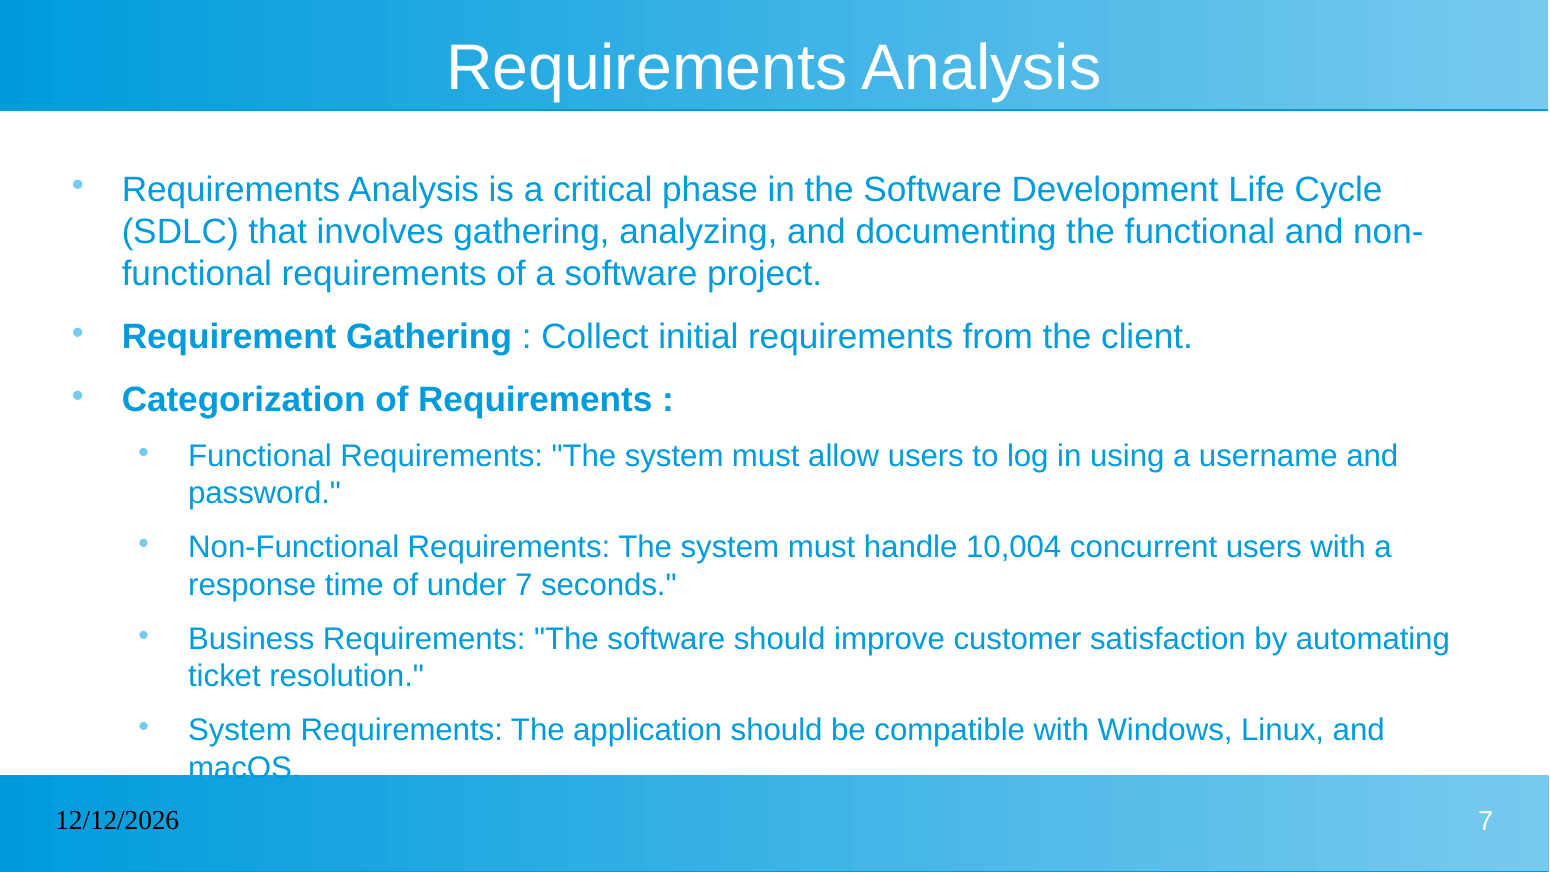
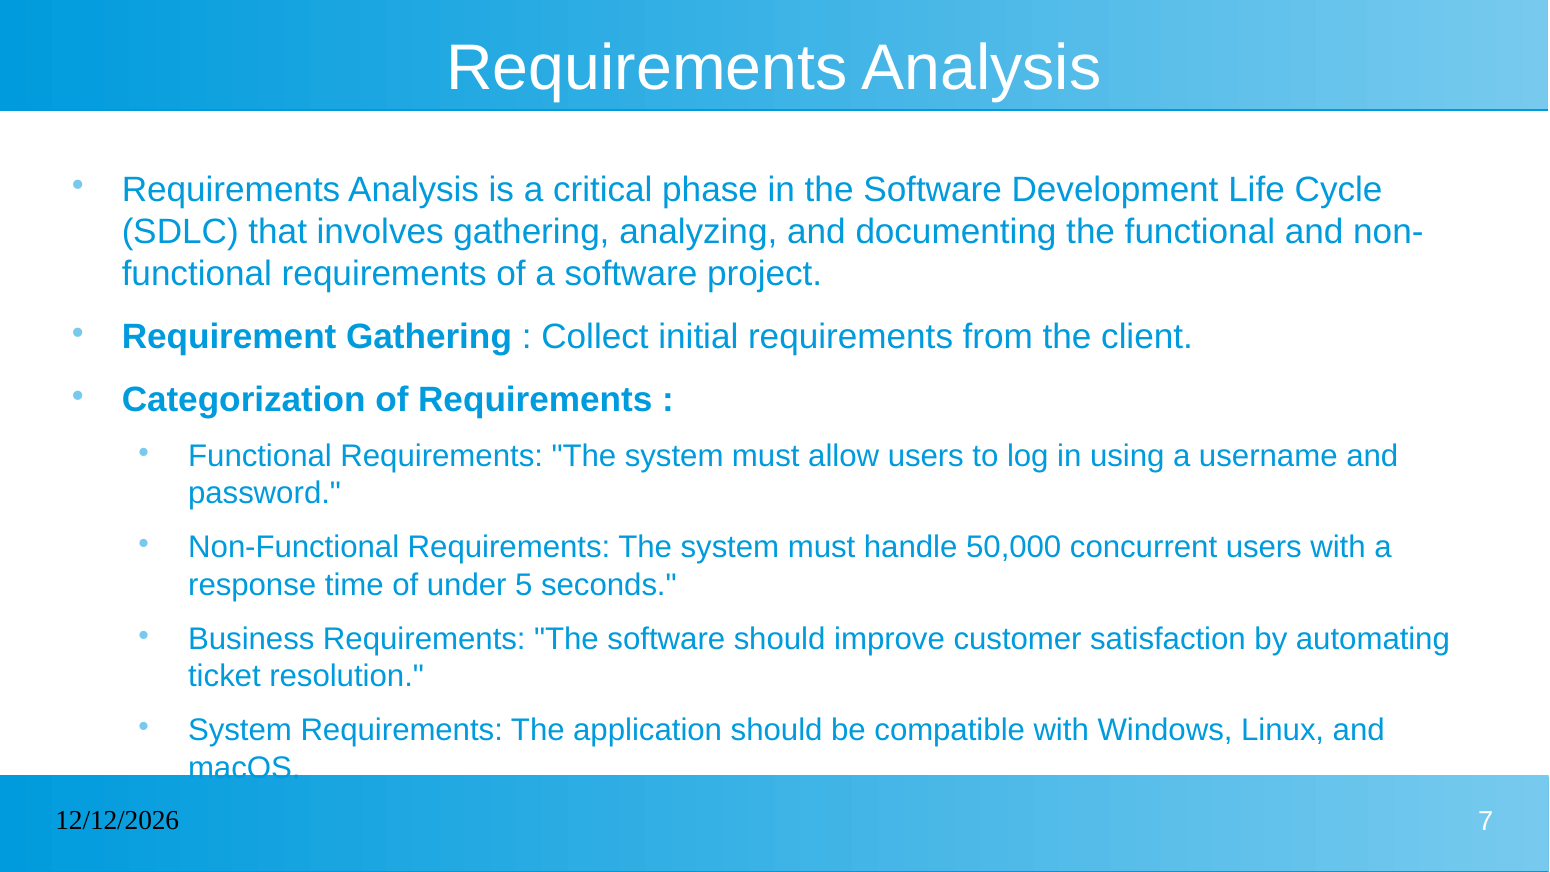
10,004: 10,004 -> 50,000
under 7: 7 -> 5
